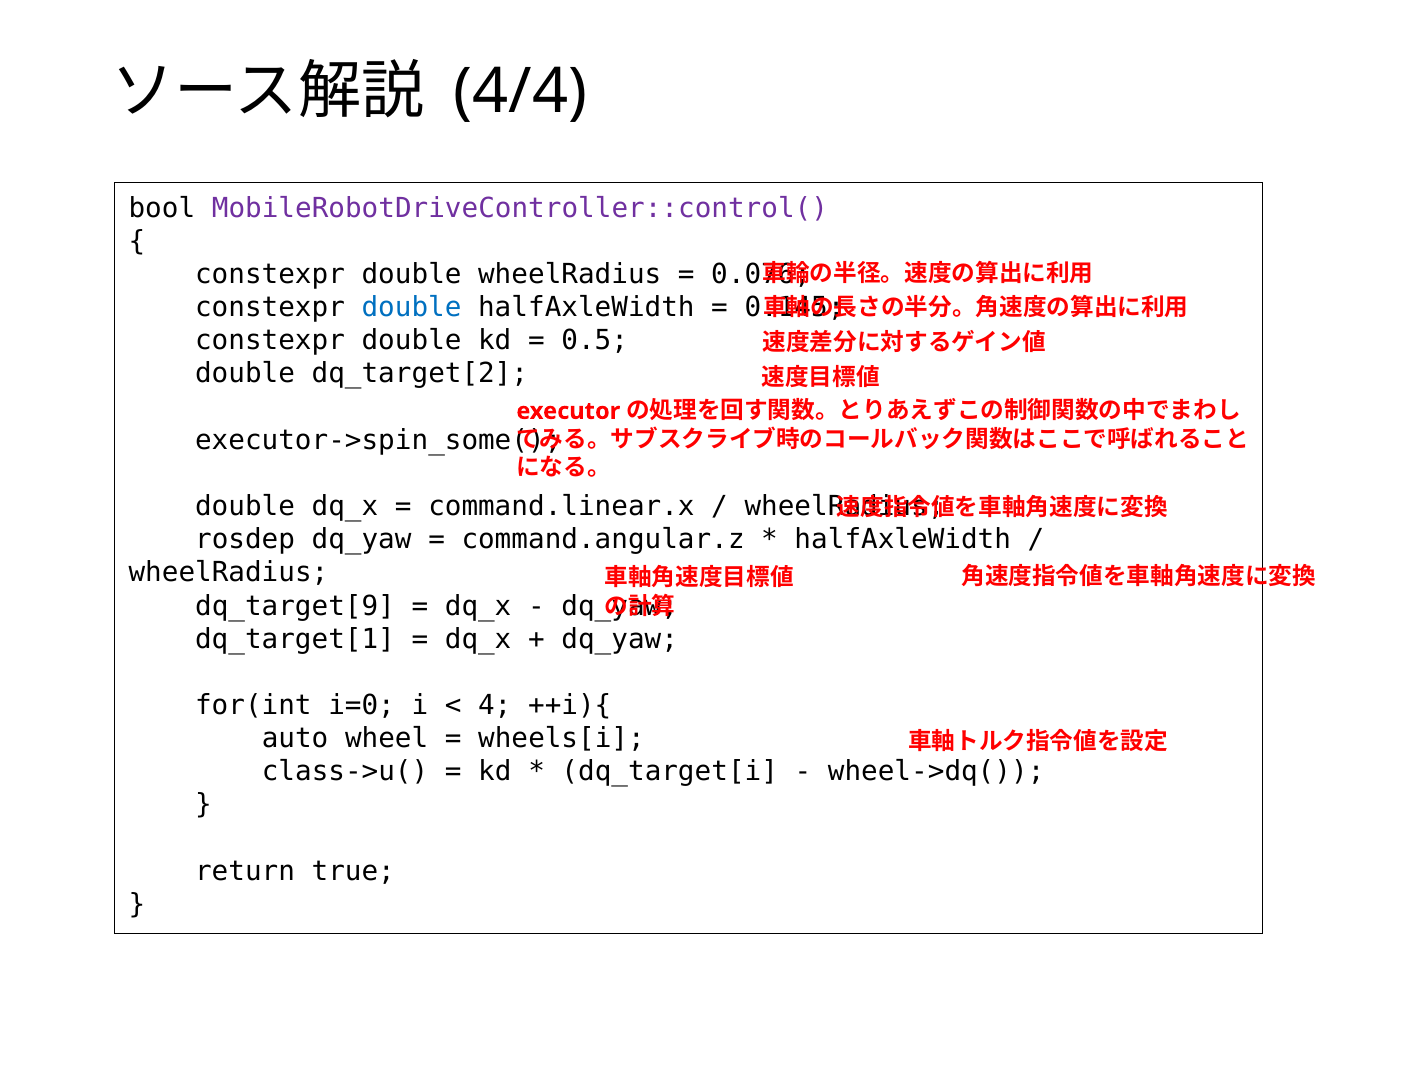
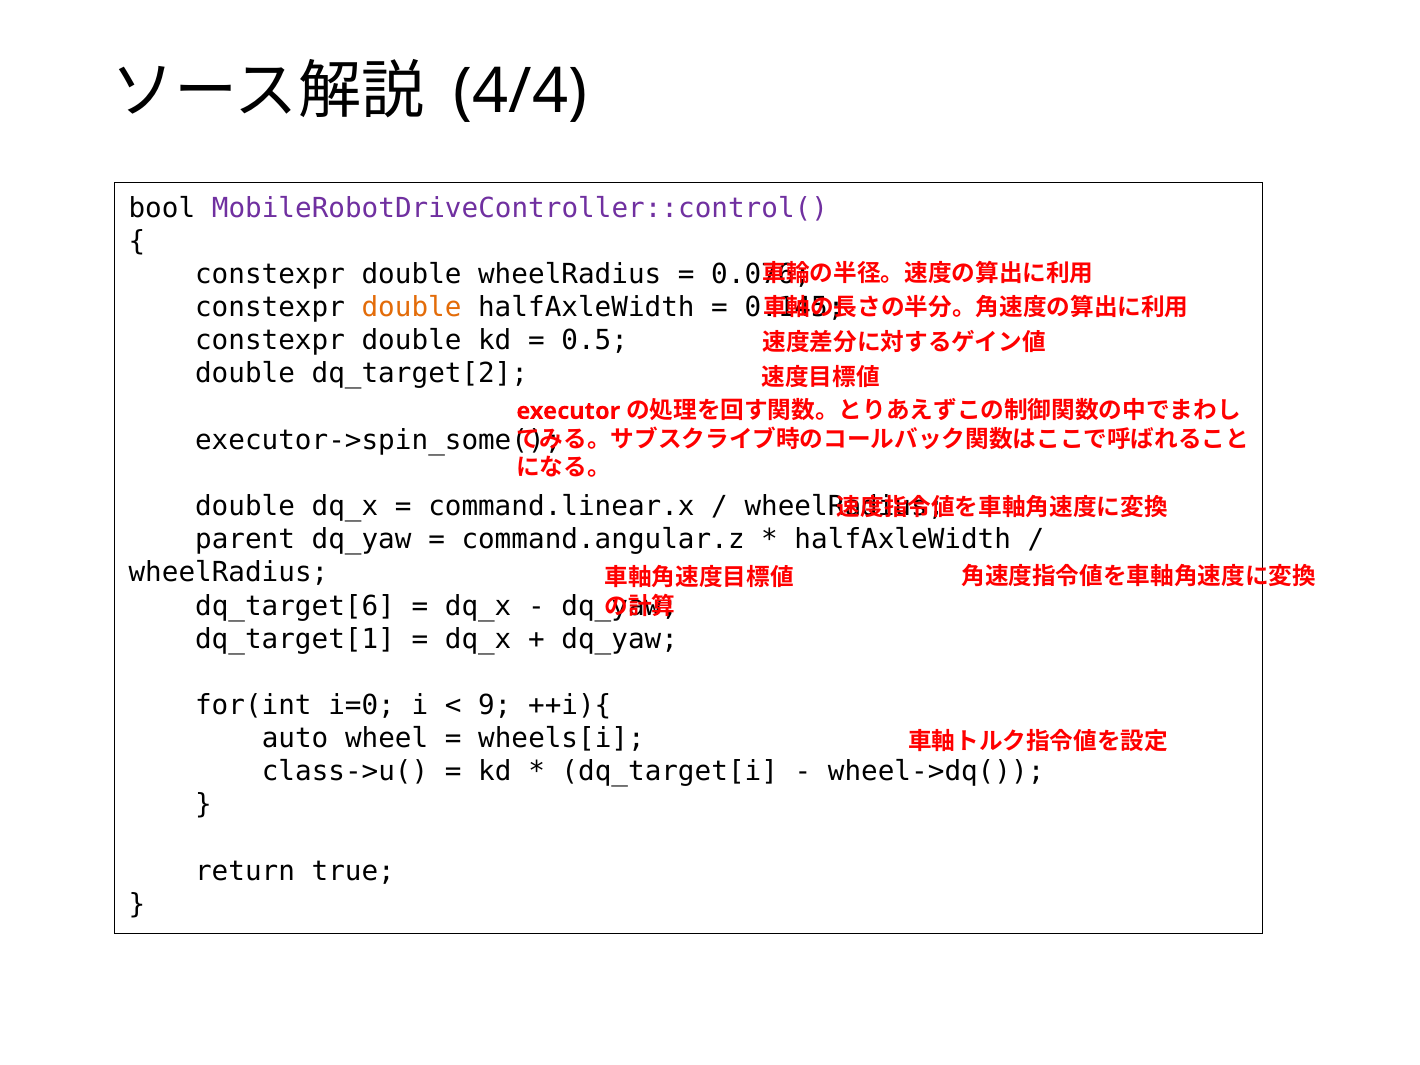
double at (411, 308) colour: blue -> orange
rosdep: rosdep -> parent
dq_target[9: dq_target[9 -> dq_target[6
4: 4 -> 9
